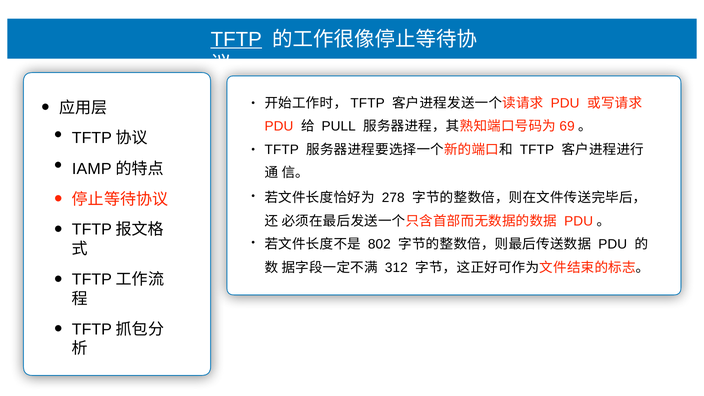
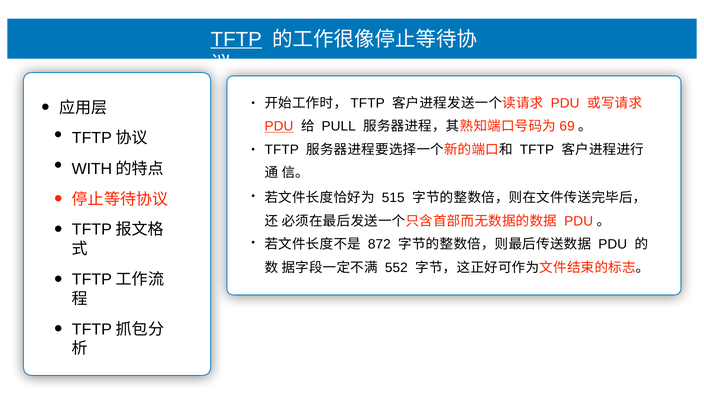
PDU at (279, 126) underline: none -> present
IAMP: IAMP -> WITH
278: 278 -> 515
802: 802 -> 872
312: 312 -> 552
